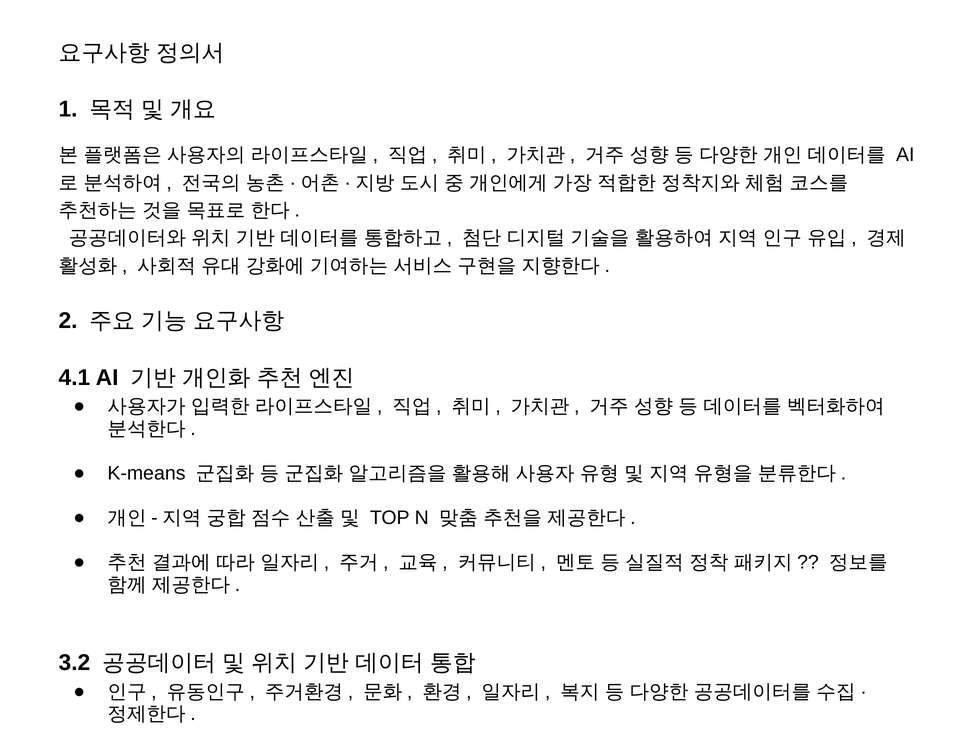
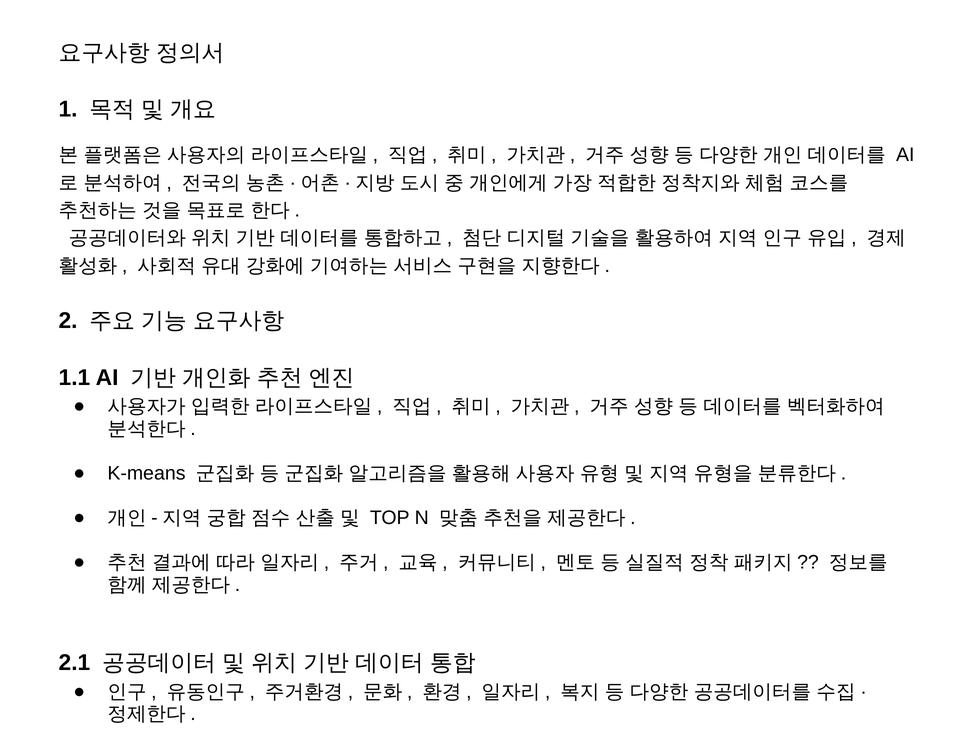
4.1: 4.1 -> 1.1
3.2: 3.2 -> 2.1
